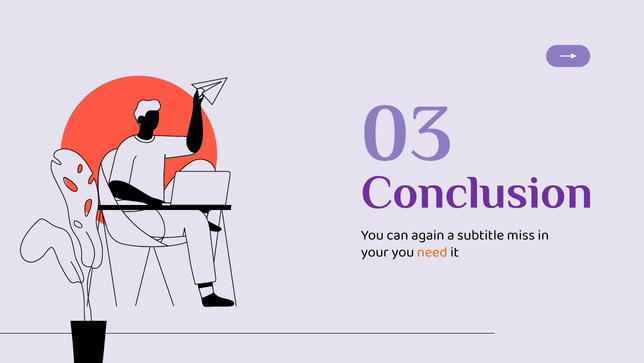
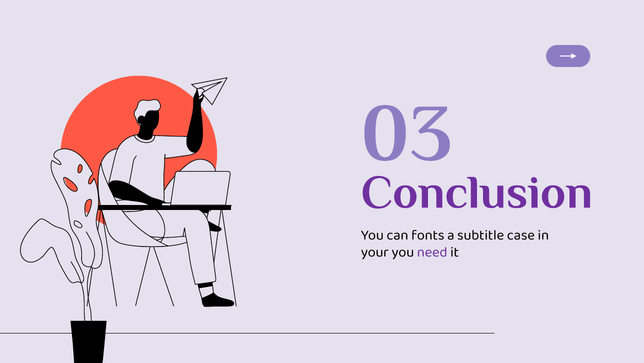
again: again -> fonts
miss: miss -> case
need colour: orange -> purple
